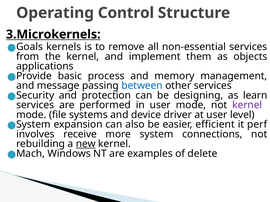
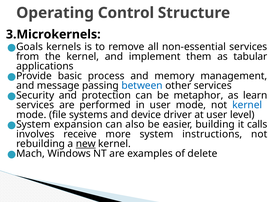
3.Microkernels underline: present -> none
objects: objects -> tabular
designing: designing -> metaphor
kernel at (247, 105) colour: purple -> blue
efficient: efficient -> building
perf: perf -> calls
connections: connections -> instructions
